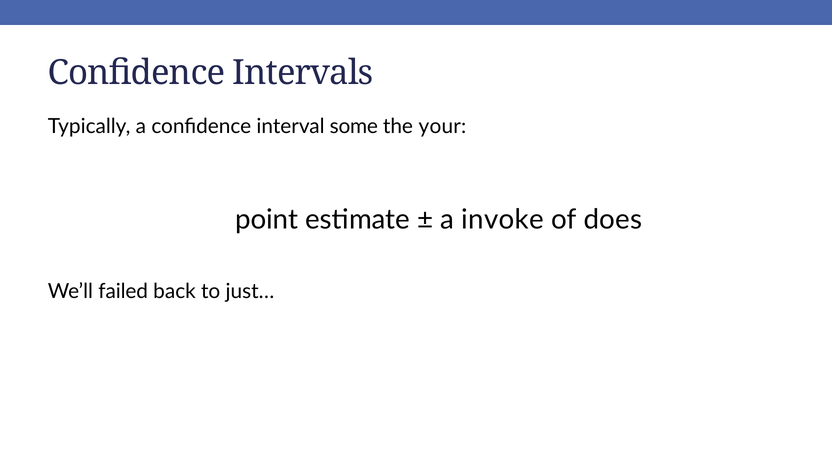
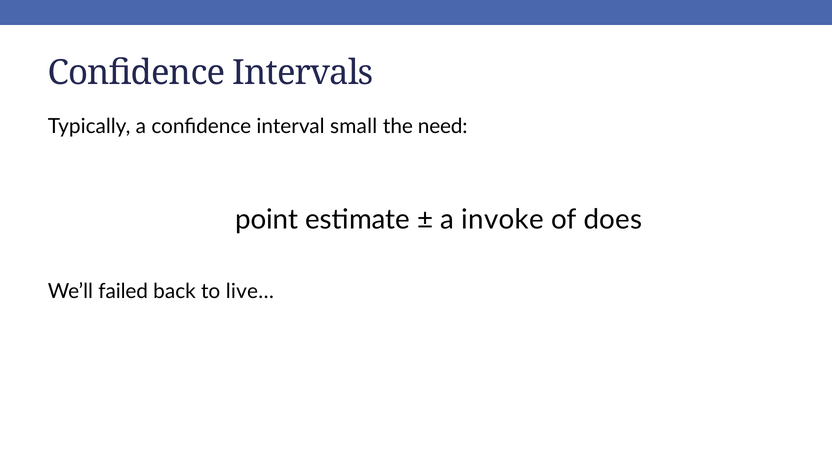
some: some -> small
your: your -> need
just…: just… -> live…
